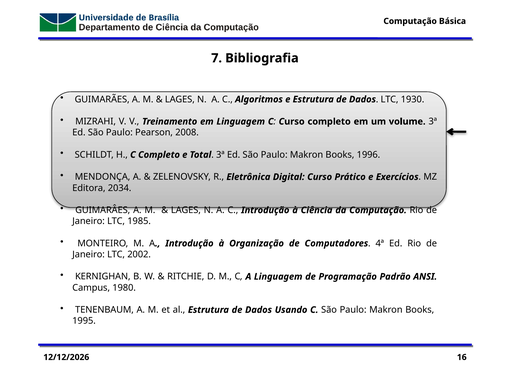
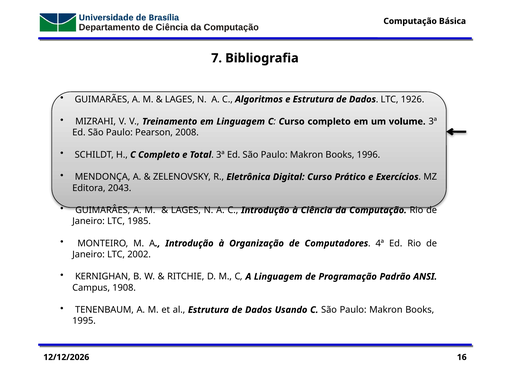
1930: 1930 -> 1926
2034: 2034 -> 2043
1980: 1980 -> 1908
